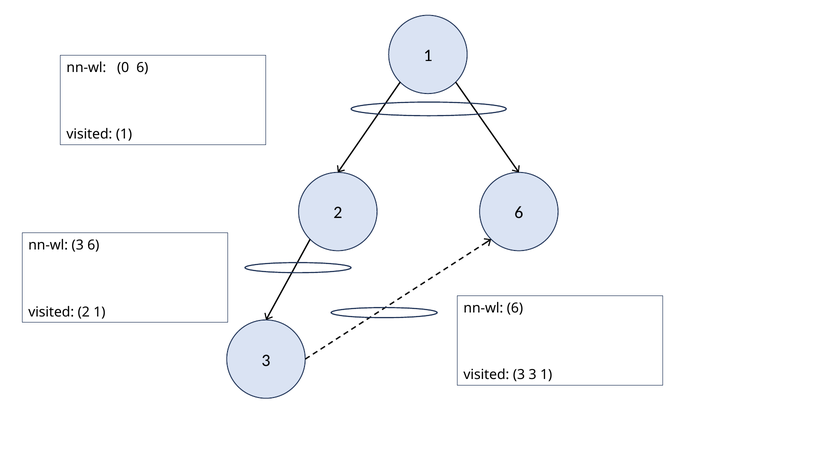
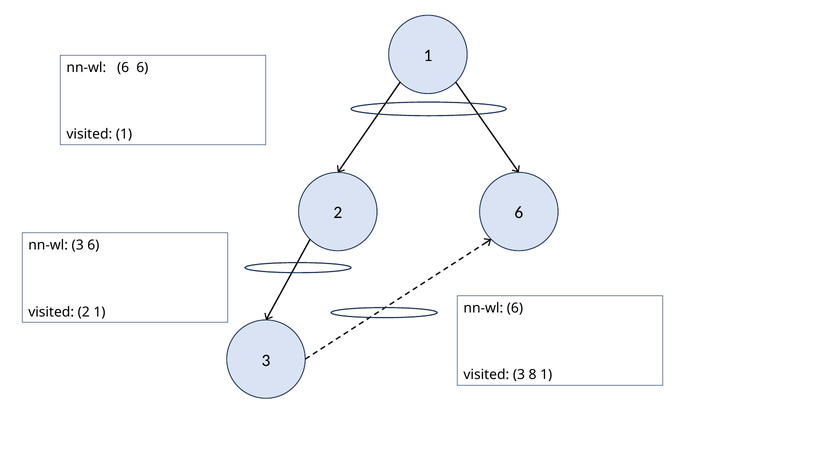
0 at (123, 68): 0 -> 6
3 3: 3 -> 8
